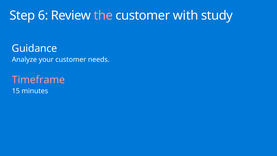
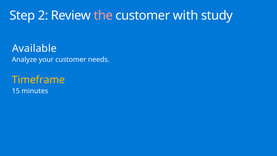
6: 6 -> 2
Guidance: Guidance -> Available
Timeframe colour: pink -> yellow
